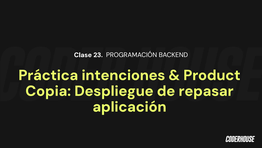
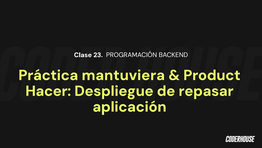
intenciones: intenciones -> mantuviera
Copia: Copia -> Hacer
